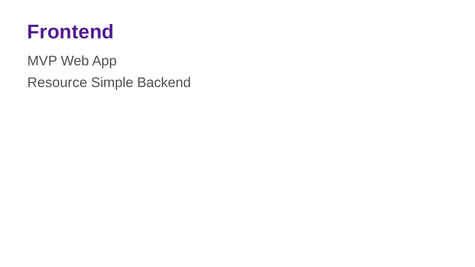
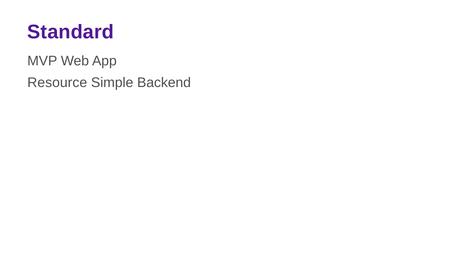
Frontend: Frontend -> Standard
